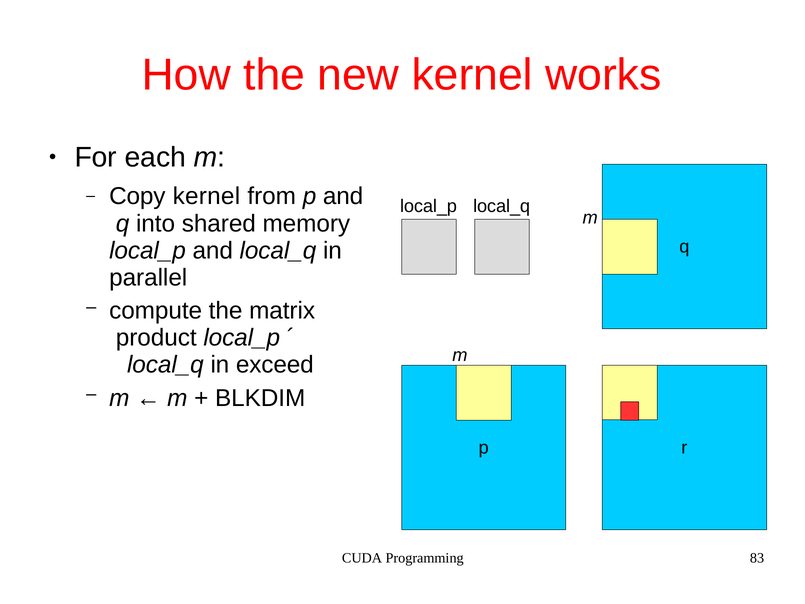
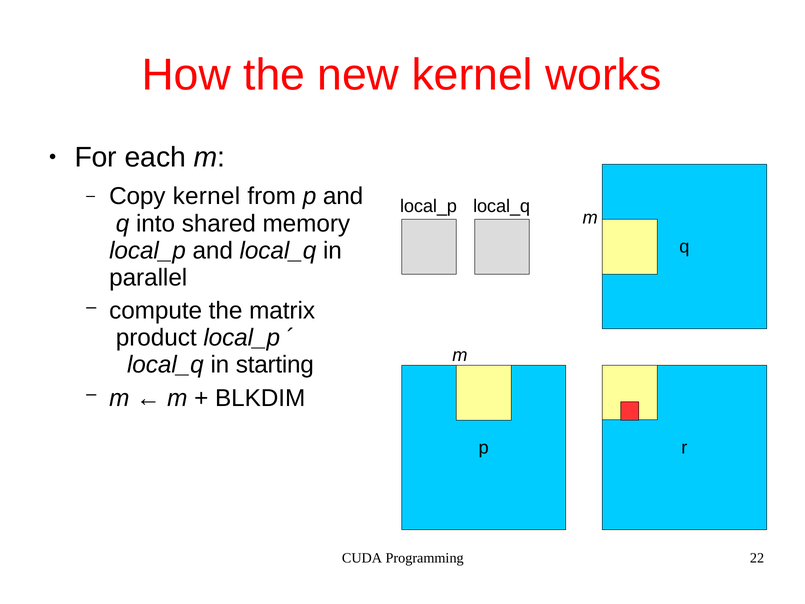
exceed: exceed -> starting
83: 83 -> 22
